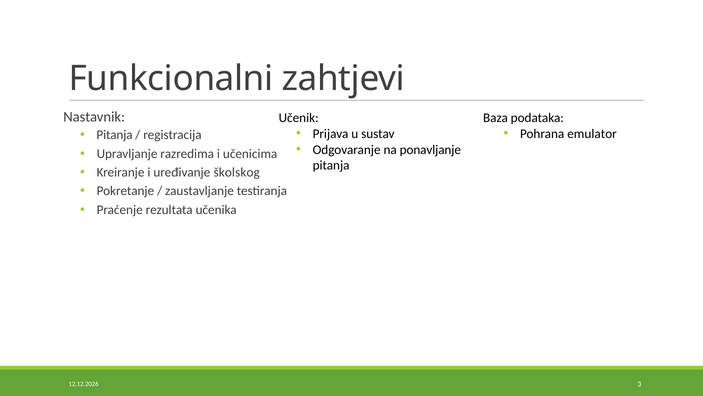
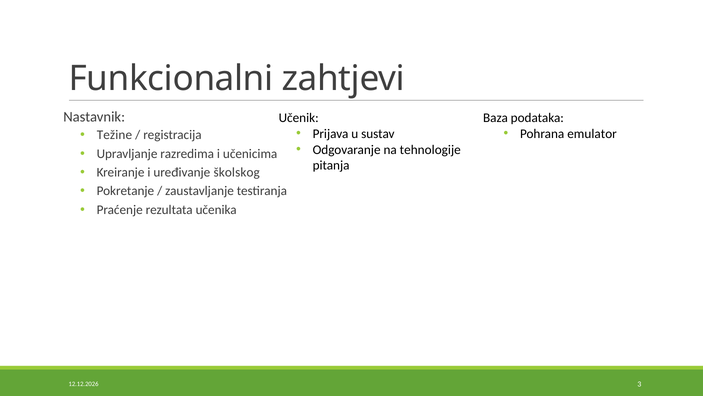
Pitanja at (115, 135): Pitanja -> Težine
ponavljanje: ponavljanje -> tehnologije
